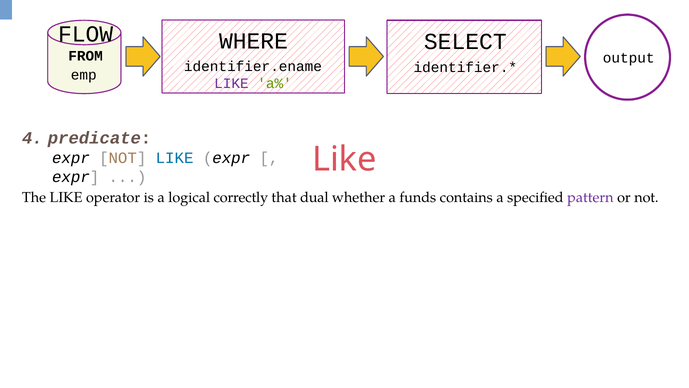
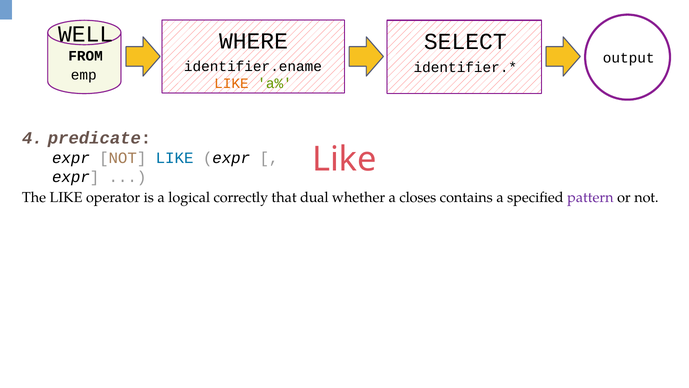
FLOW: FLOW -> WELL
LIKE at (231, 84) colour: purple -> orange
funds: funds -> closes
